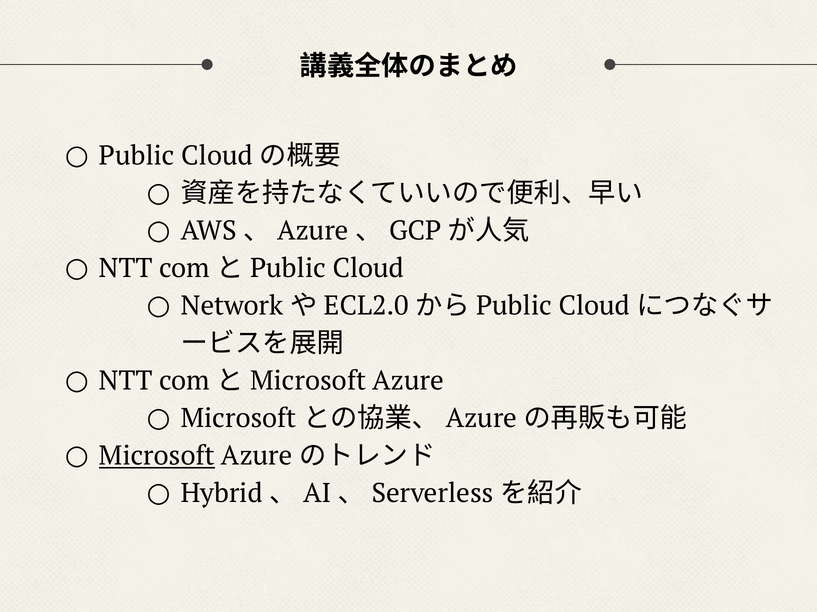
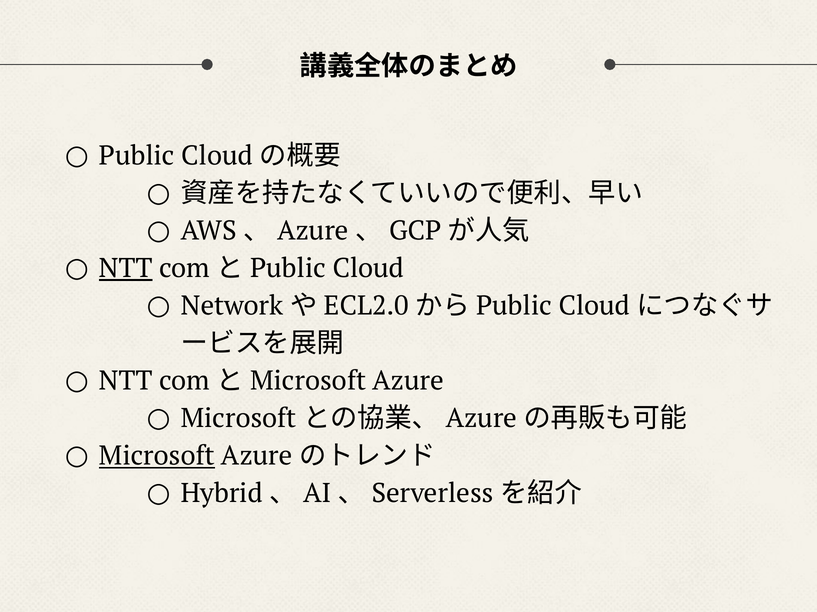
NTT at (126, 269) underline: none -> present
